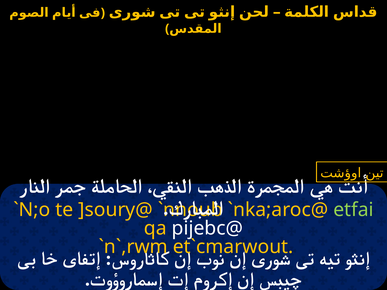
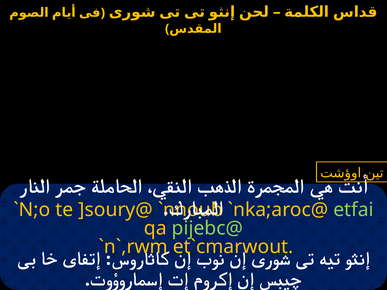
pijebc@ colour: white -> light green
